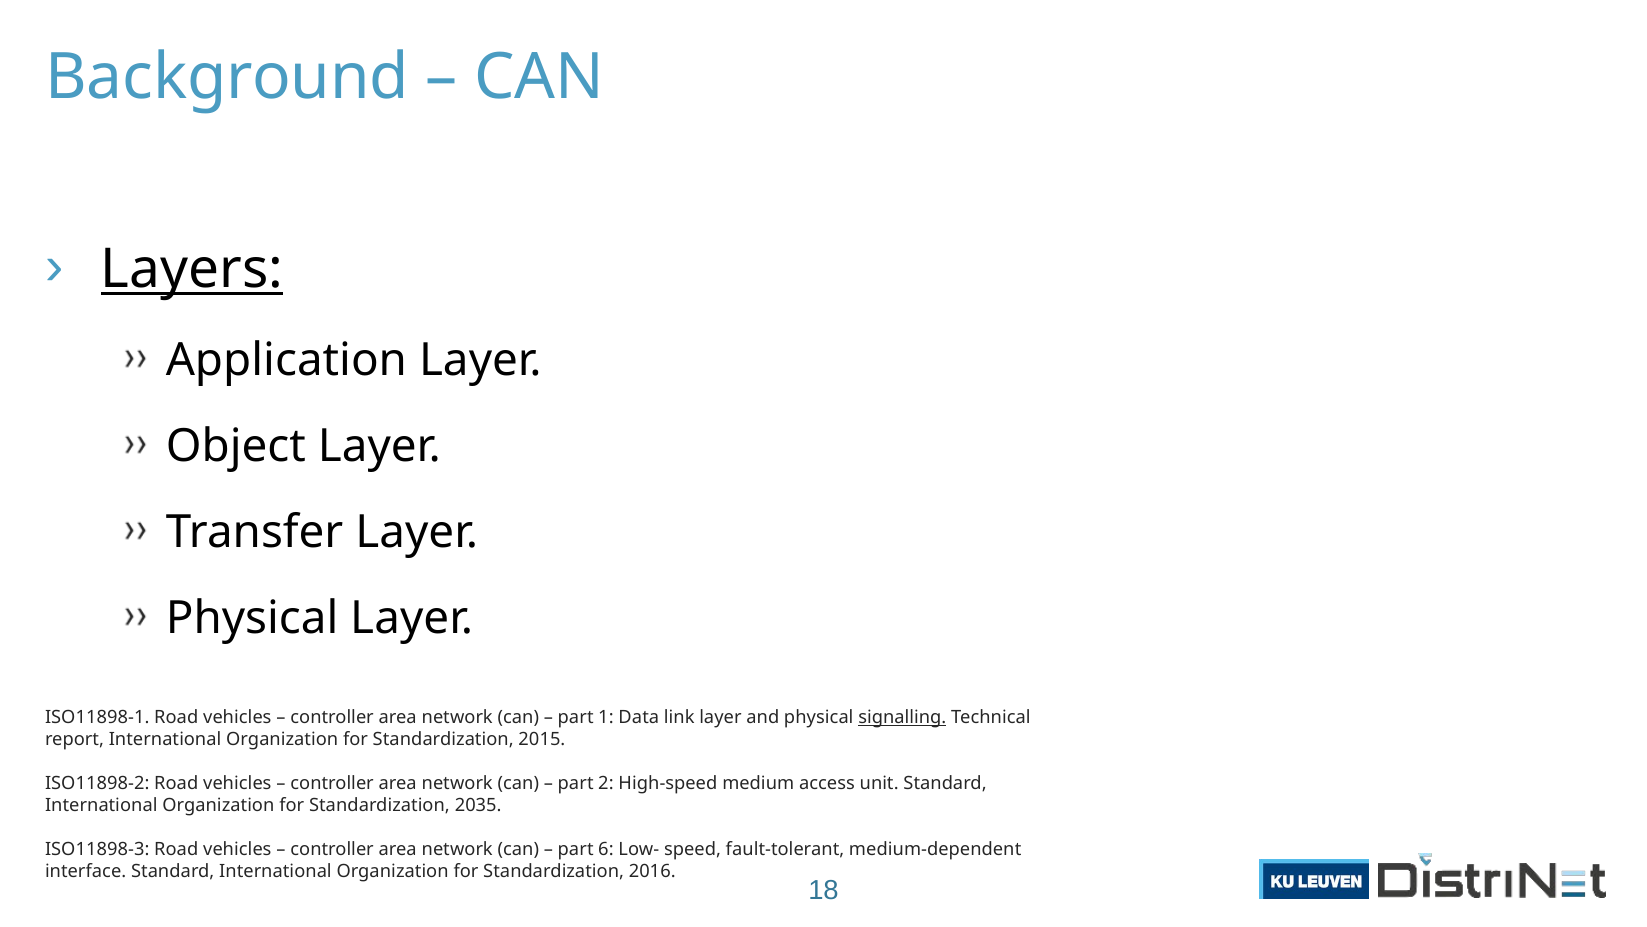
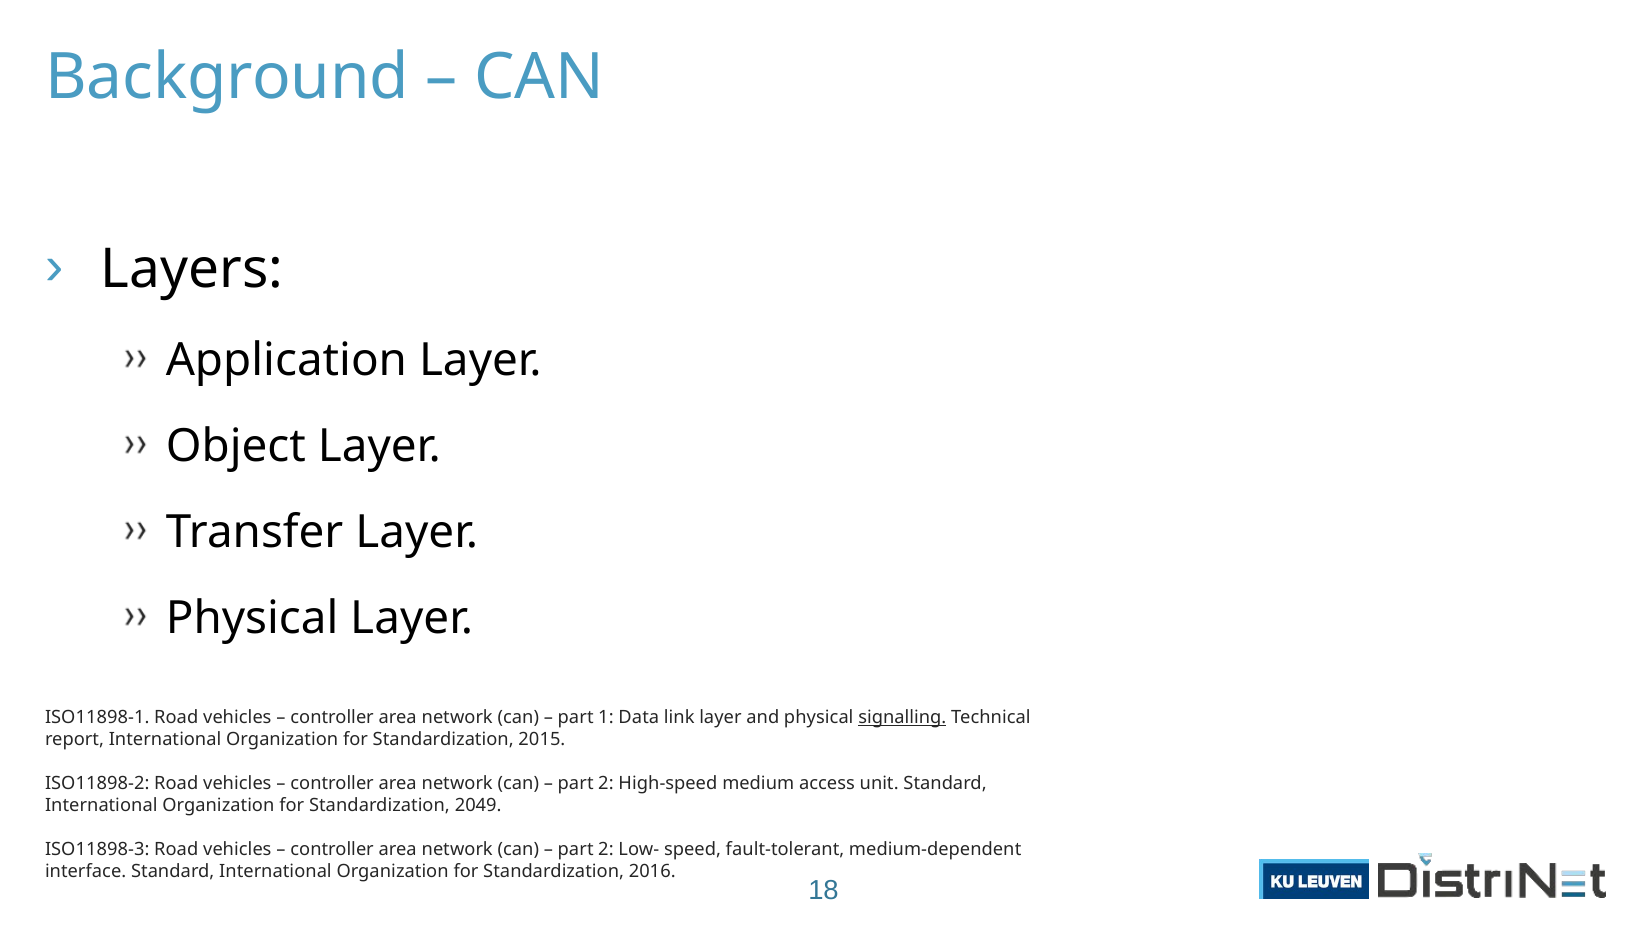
Layers underline: present -> none
2035: 2035 -> 2049
6 at (606, 849): 6 -> 2
